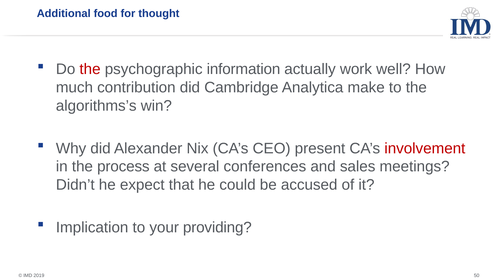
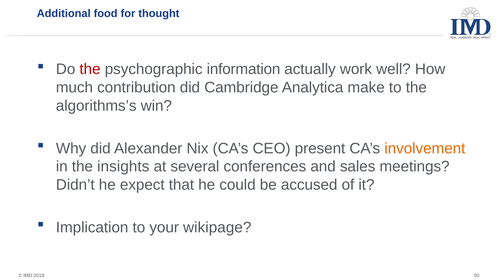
involvement colour: red -> orange
process: process -> insights
providing: providing -> wikipage
